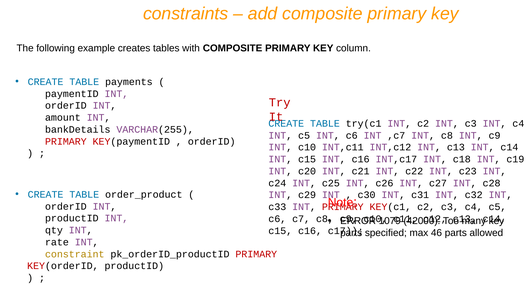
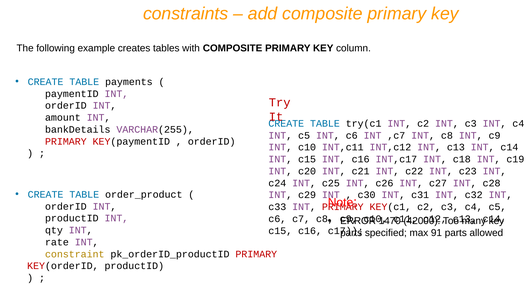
1079: 1079 -> 1470
46: 46 -> 91
